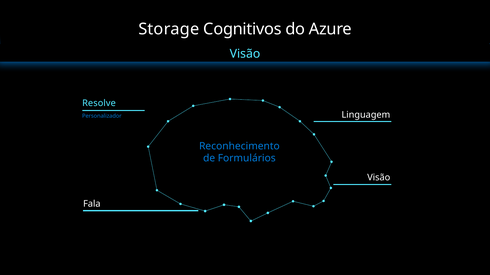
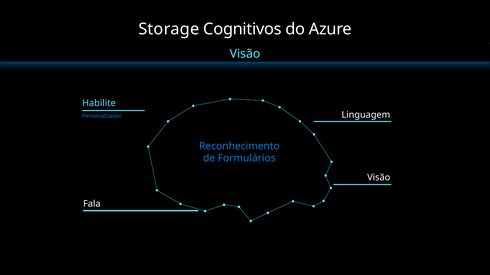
Resolve: Resolve -> Habilite
